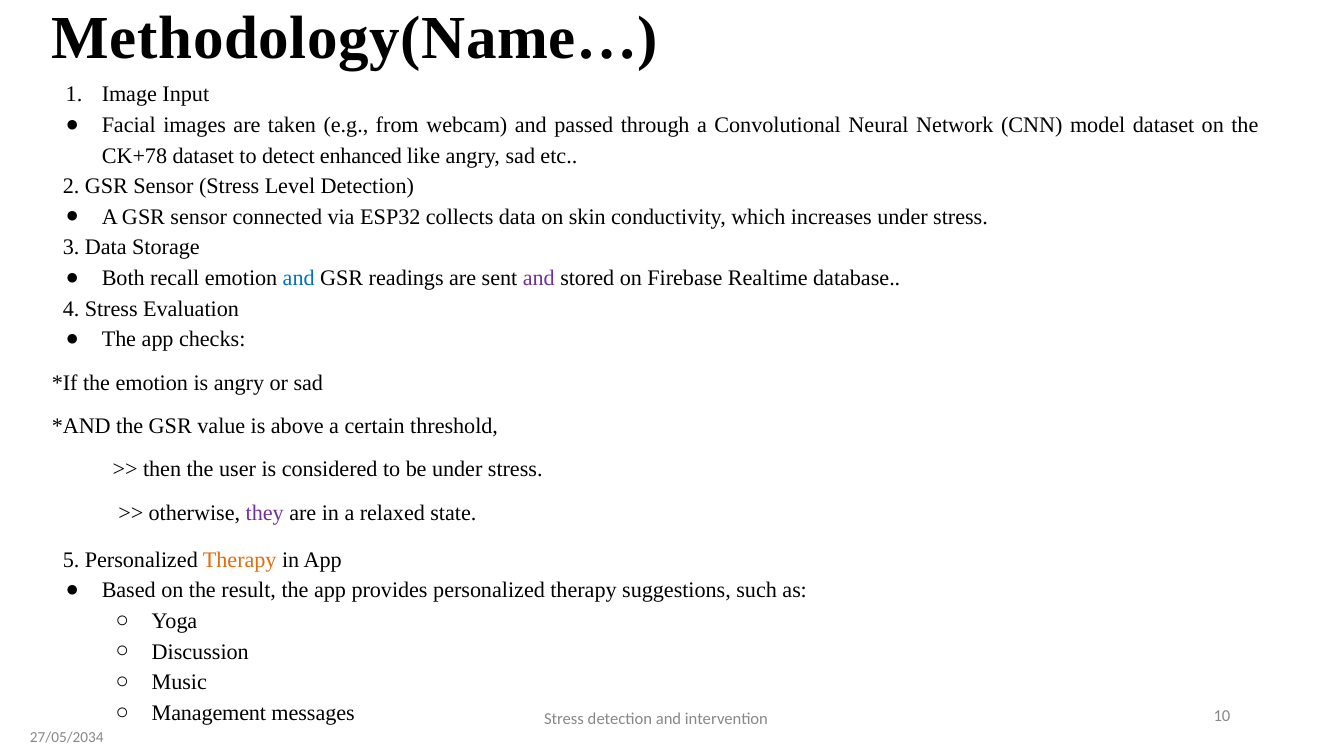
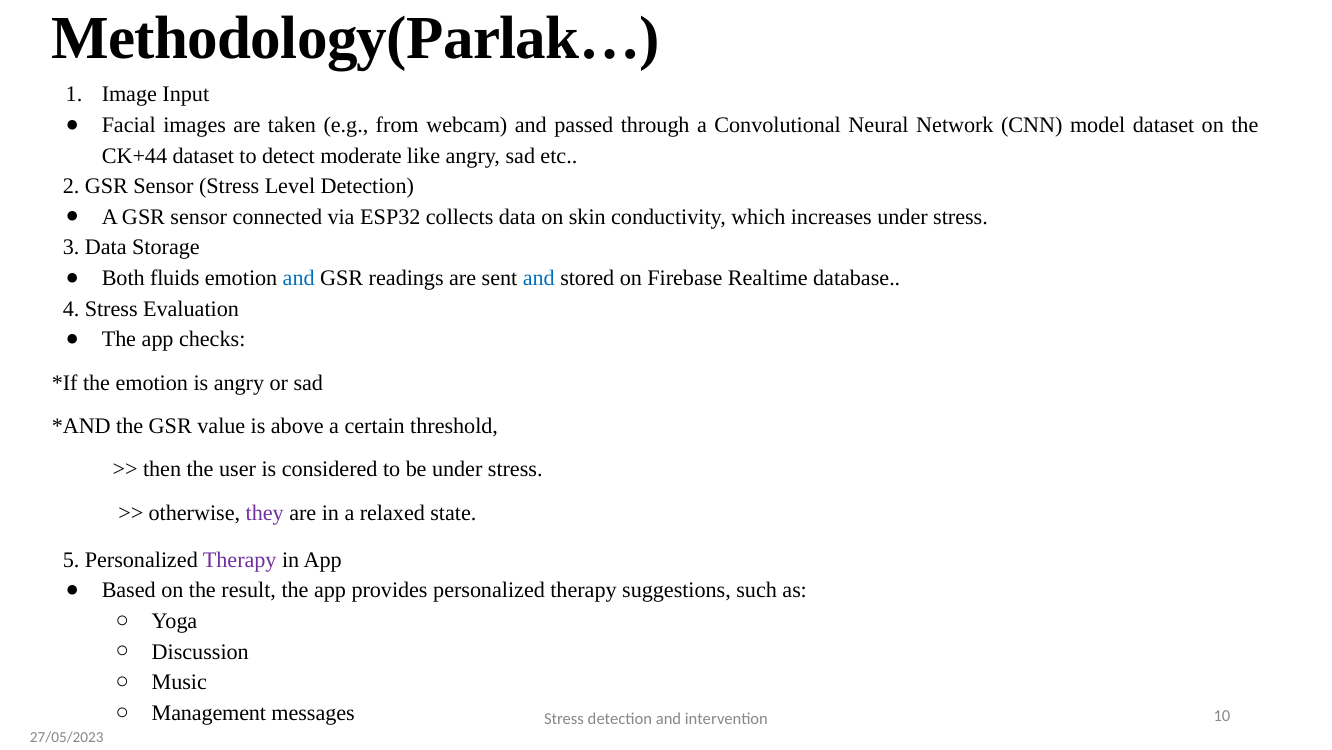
Methodology(Name…: Methodology(Name… -> Methodology(Parlak…
CK+78: CK+78 -> CK+44
enhanced: enhanced -> moderate
recall: recall -> fluids
and at (539, 278) colour: purple -> blue
Therapy at (240, 559) colour: orange -> purple
27/05/2034: 27/05/2034 -> 27/05/2023
